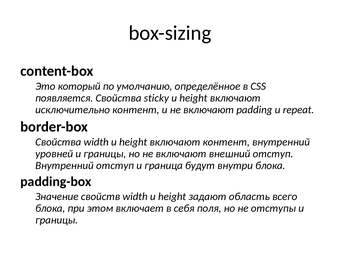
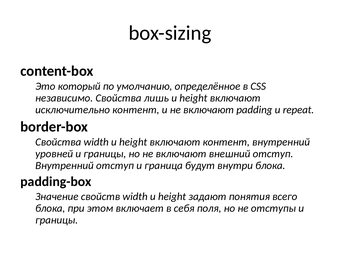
появляется: появляется -> независимо
sticky: sticky -> лишь
область: область -> понятия
